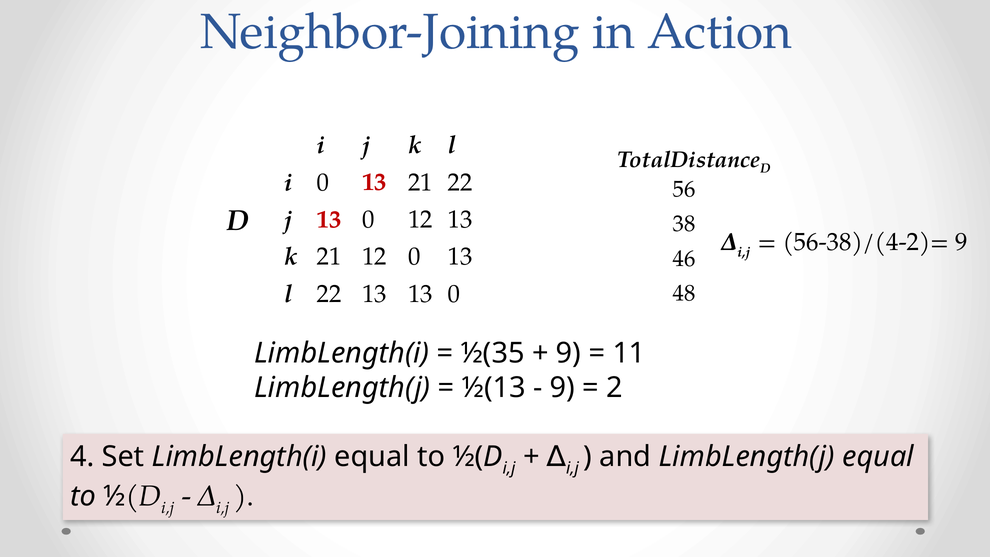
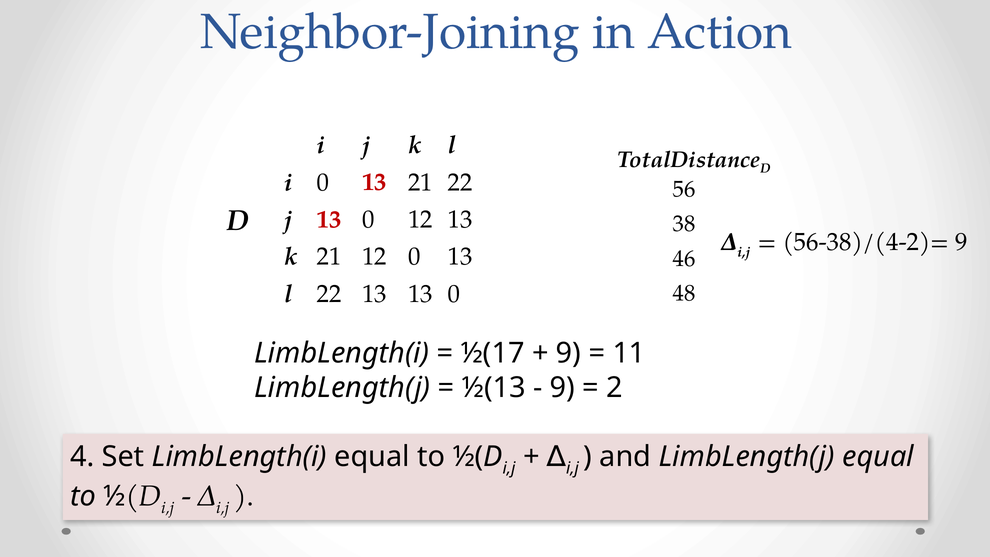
½(35: ½(35 -> ½(17
